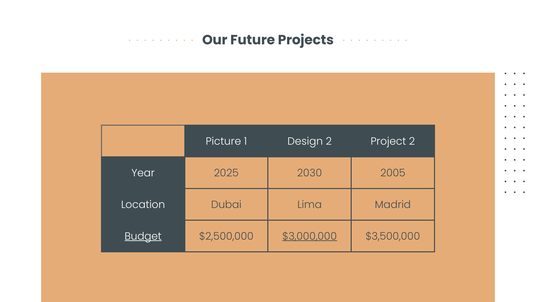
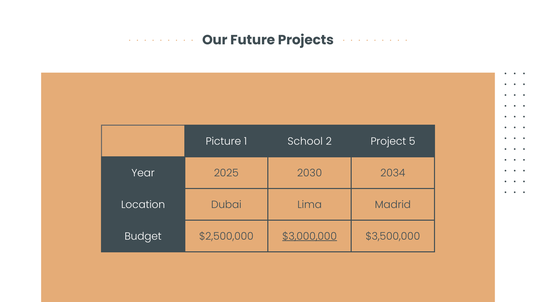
Design: Design -> School
Project 2: 2 -> 5
2005: 2005 -> 2034
Budget underline: present -> none
